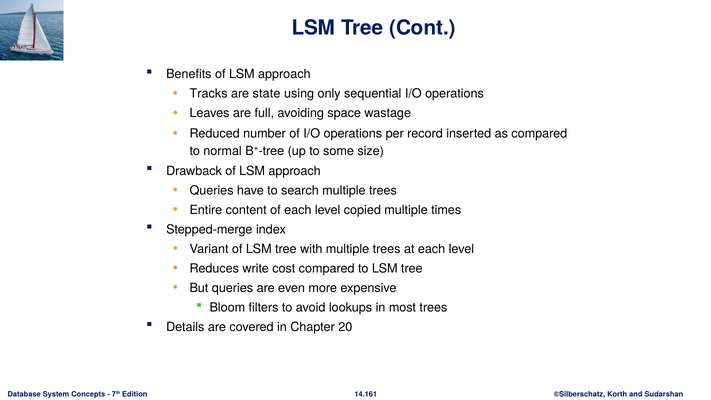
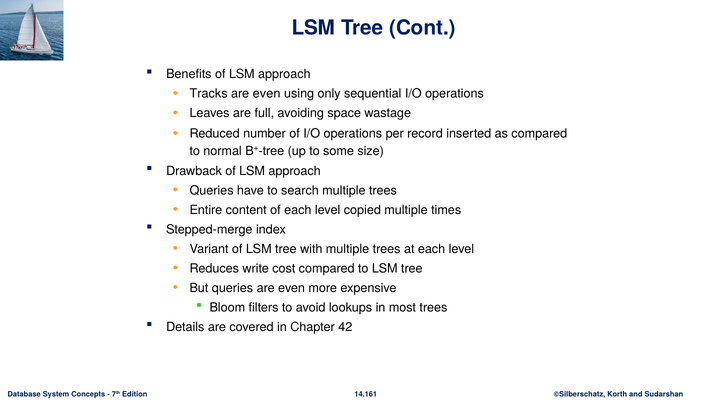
state at (267, 94): state -> even
20: 20 -> 42
